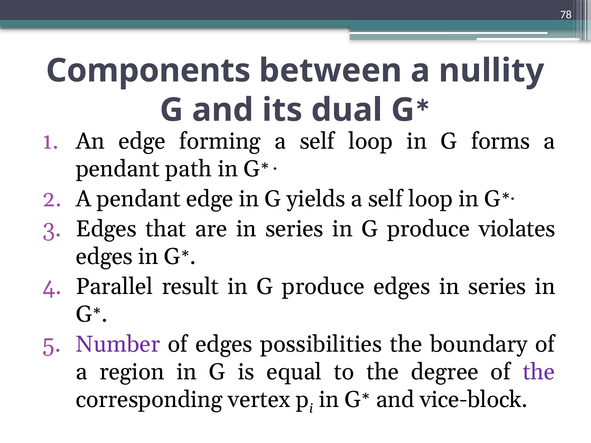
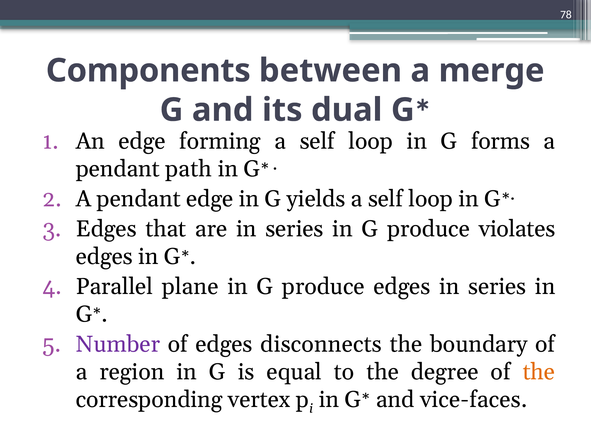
nullity: nullity -> merge
result: result -> plane
possibilities: possibilities -> disconnects
the at (539, 372) colour: purple -> orange
vice-block: vice-block -> vice-faces
